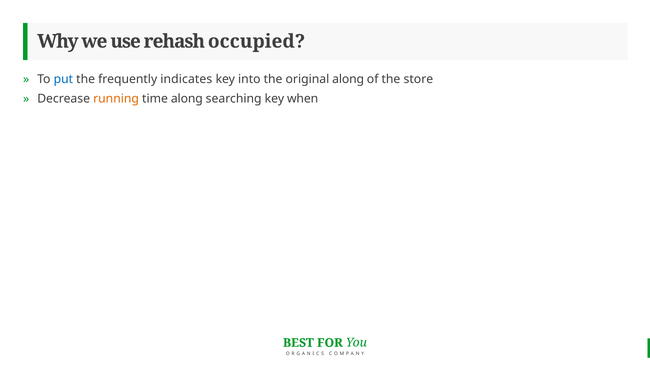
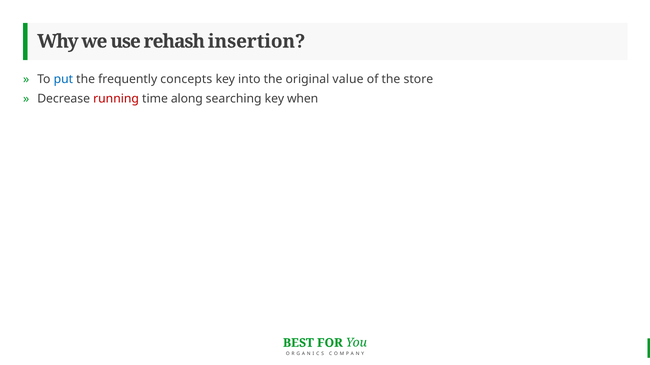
occupied: occupied -> insertion
indicates: indicates -> concepts
original along: along -> value
running colour: orange -> red
